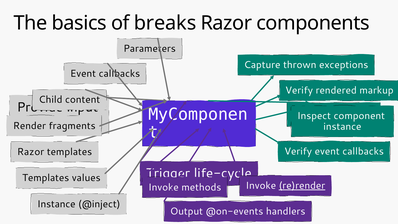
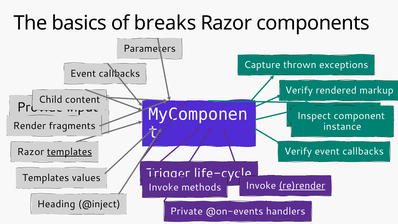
templates at (69, 152) underline: none -> present
Instance at (56, 204): Instance -> Heading
Output at (186, 211): Output -> Private
